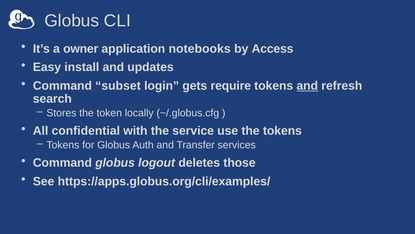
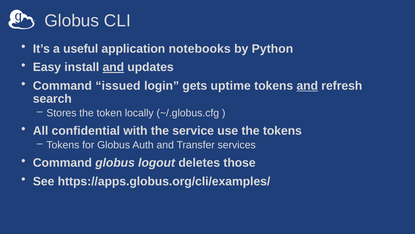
owner: owner -> useful
Access: Access -> Python
and at (113, 67) underline: none -> present
subset: subset -> issued
require: require -> uptime
